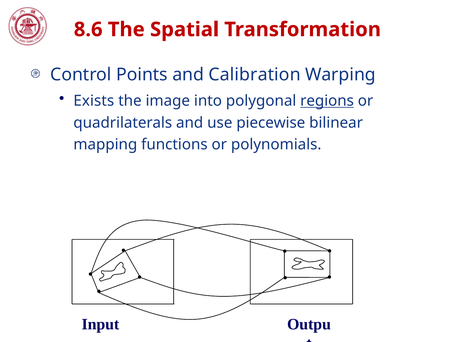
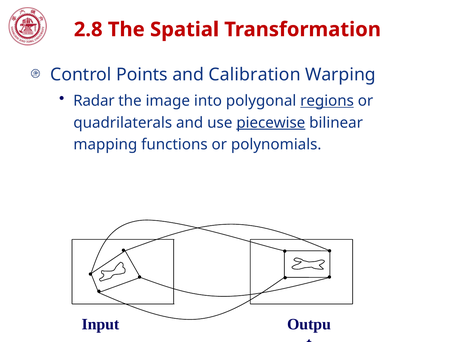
8.6: 8.6 -> 2.8
Exists: Exists -> Radar
piecewise underline: none -> present
